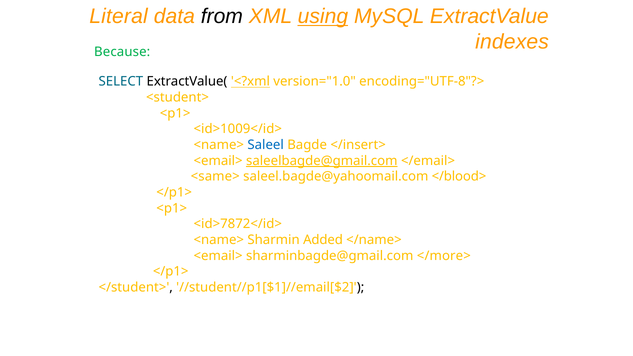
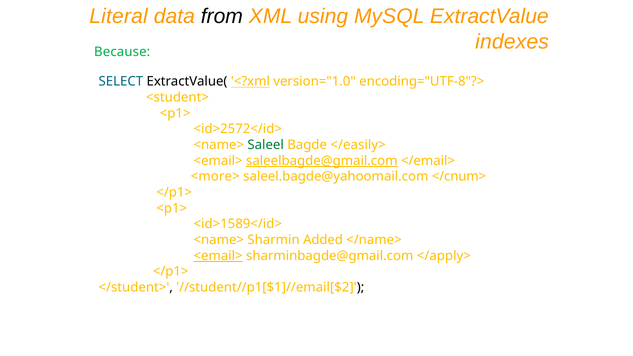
using underline: present -> none
<id>1009</id>: <id>1009</id> -> <id>2572</id>
Saleel colour: blue -> green
</insert>: </insert> -> </easily>
<same>: <same> -> <more>
</blood>: </blood> -> </cnum>
<id>7872</id>: <id>7872</id> -> <id>1589</id>
<email> at (218, 256) underline: none -> present
</more>: </more> -> </apply>
